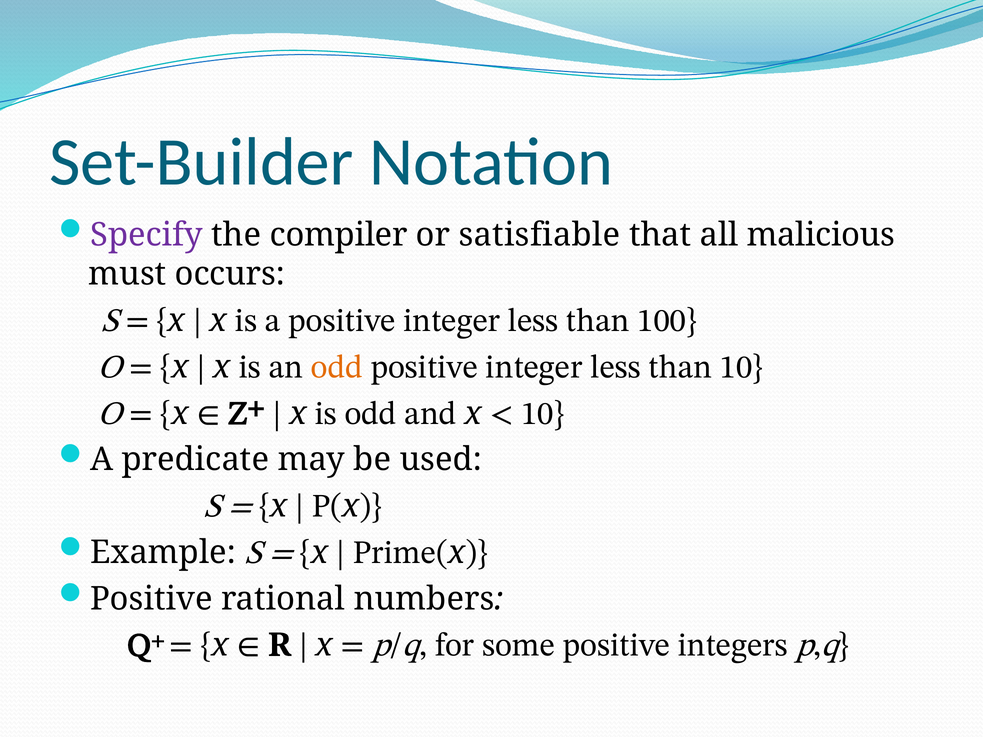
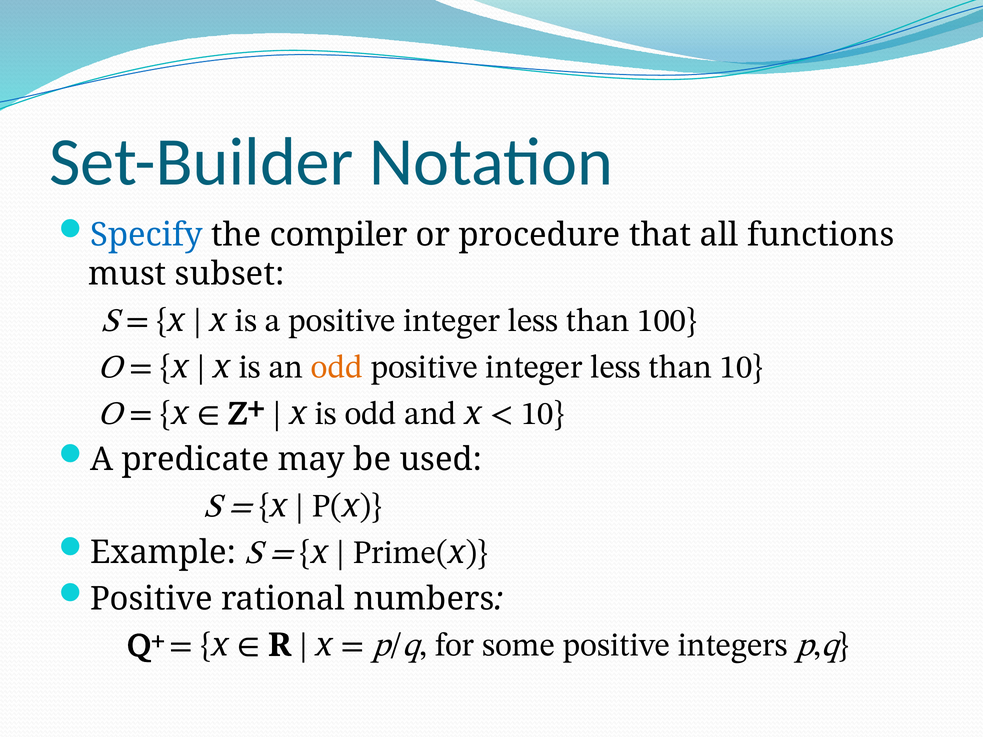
Specify colour: purple -> blue
satisfiable: satisfiable -> procedure
malicious: malicious -> functions
occurs: occurs -> subset
